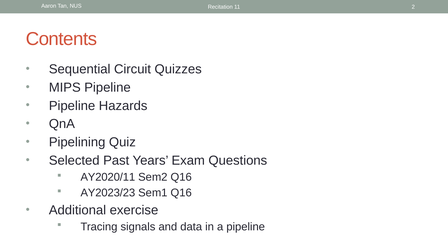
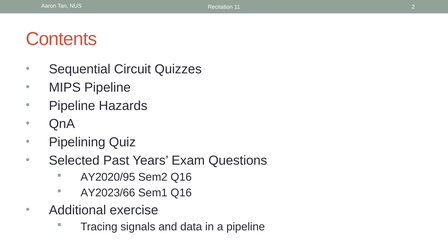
AY2020/11: AY2020/11 -> AY2020/95
AY2023/23: AY2023/23 -> AY2023/66
